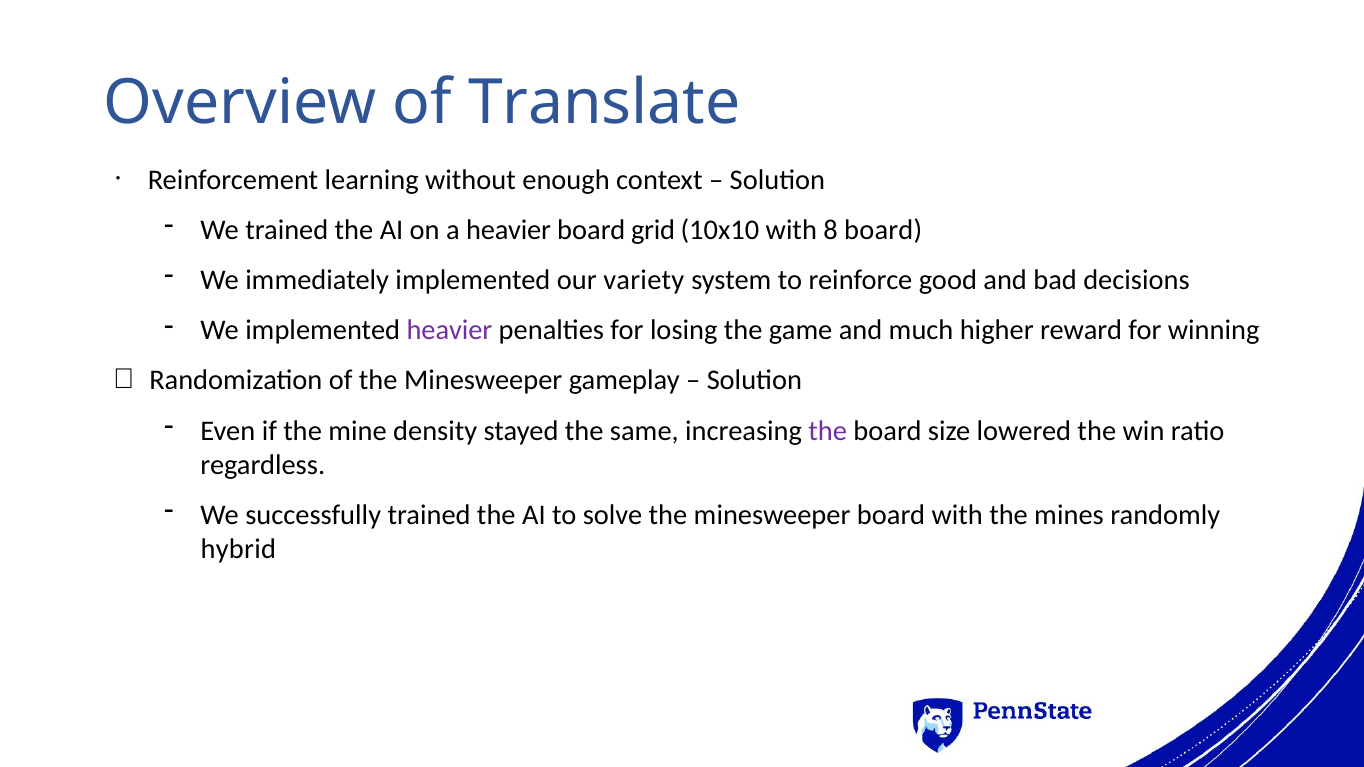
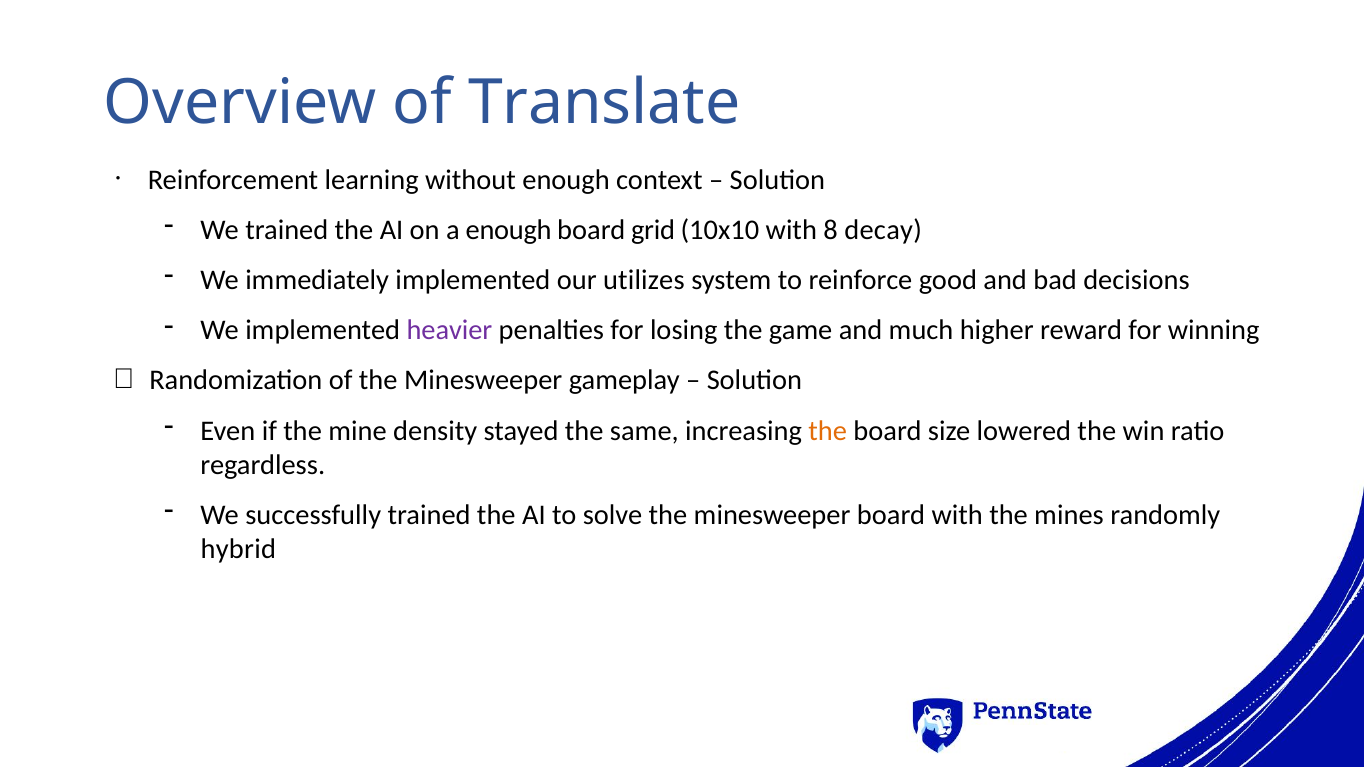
a heavier: heavier -> enough
8 board: board -> decay
variety: variety -> utilizes
the at (828, 431) colour: purple -> orange
